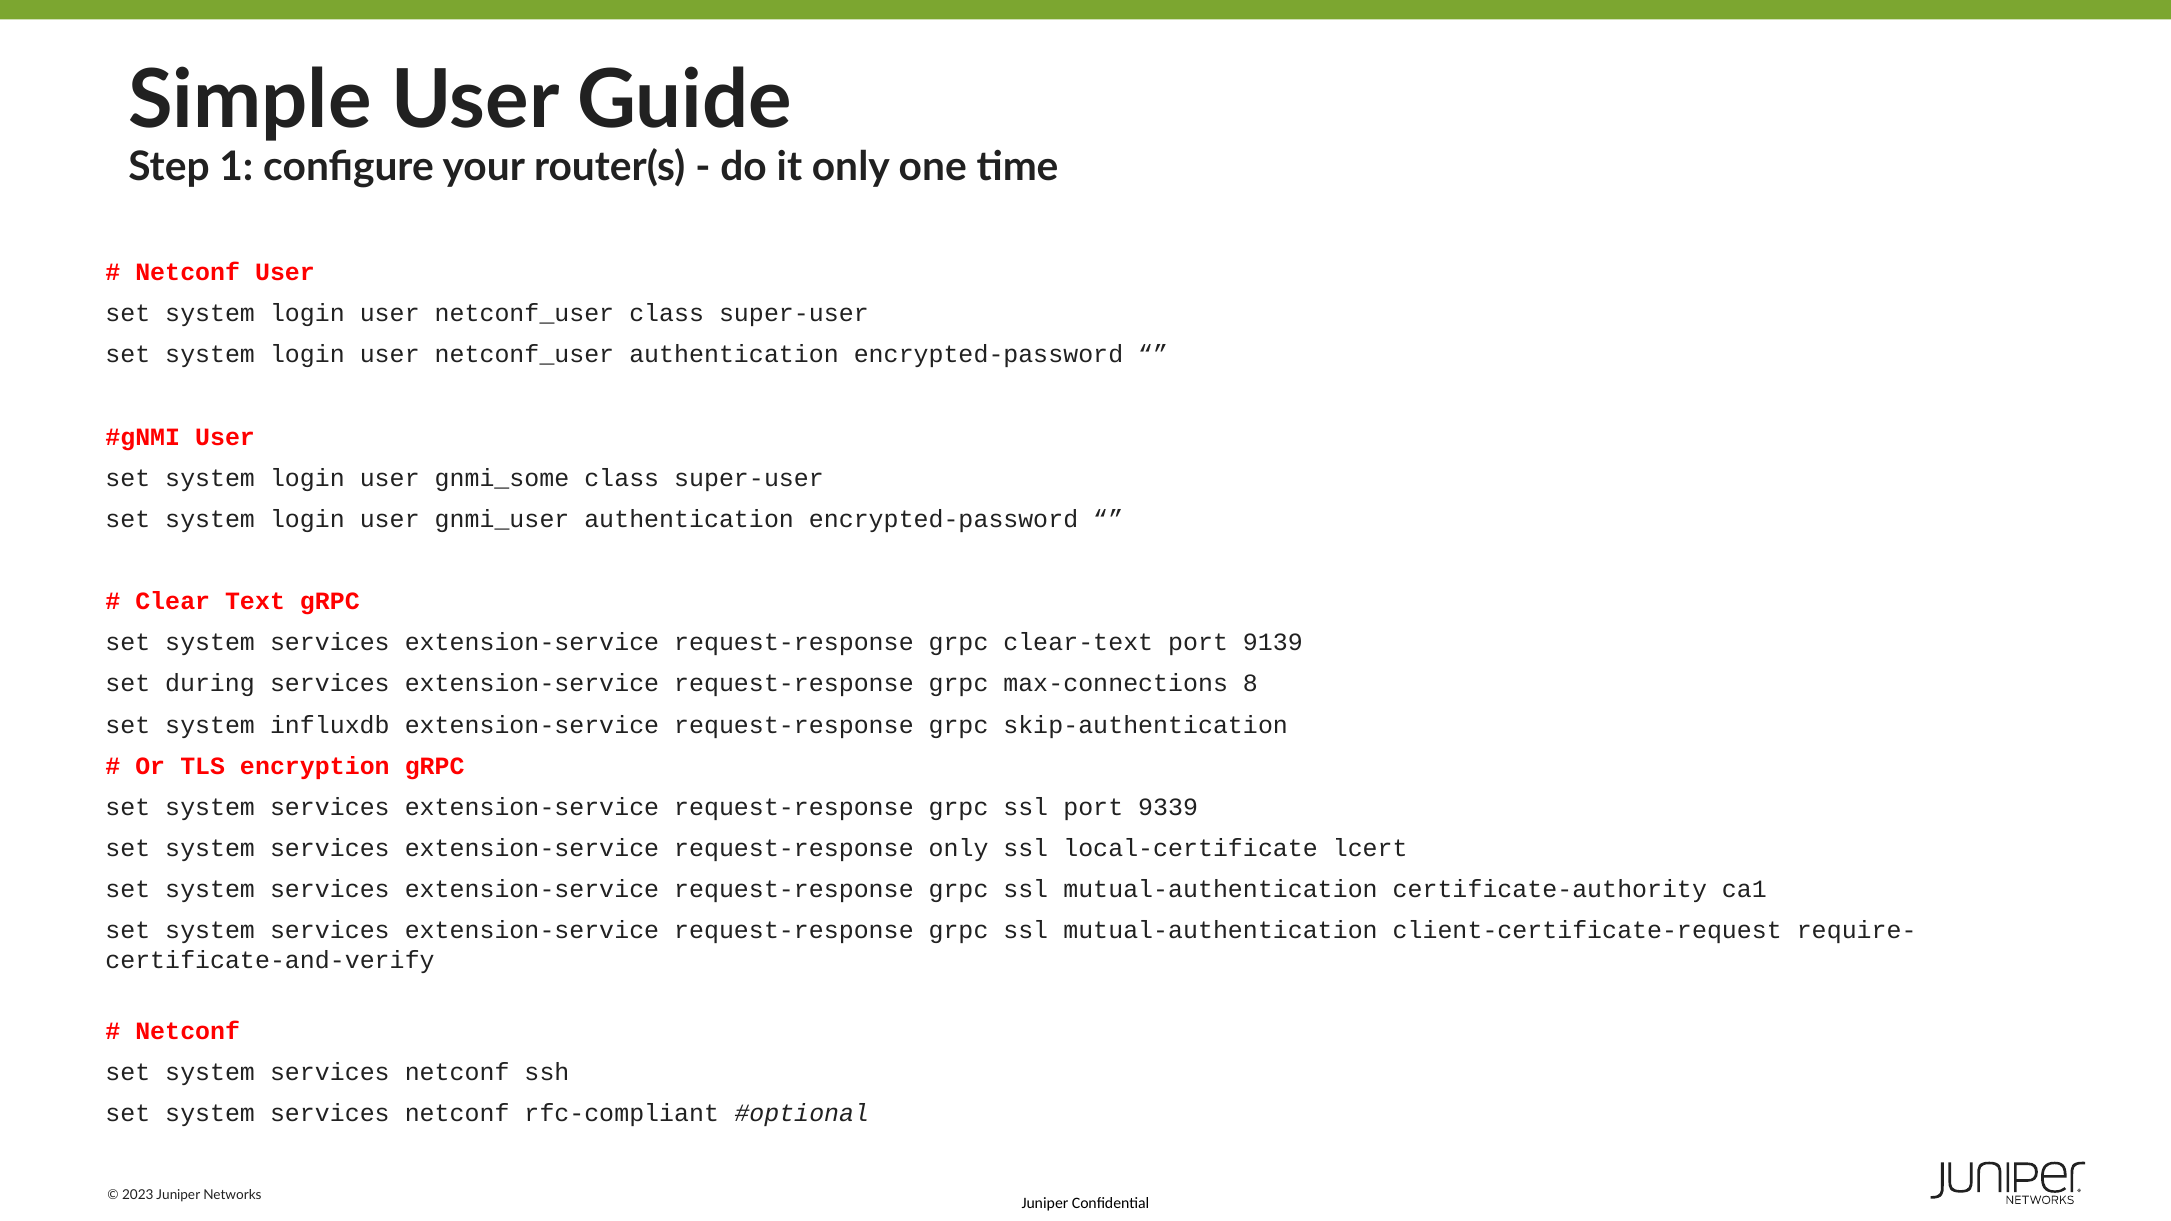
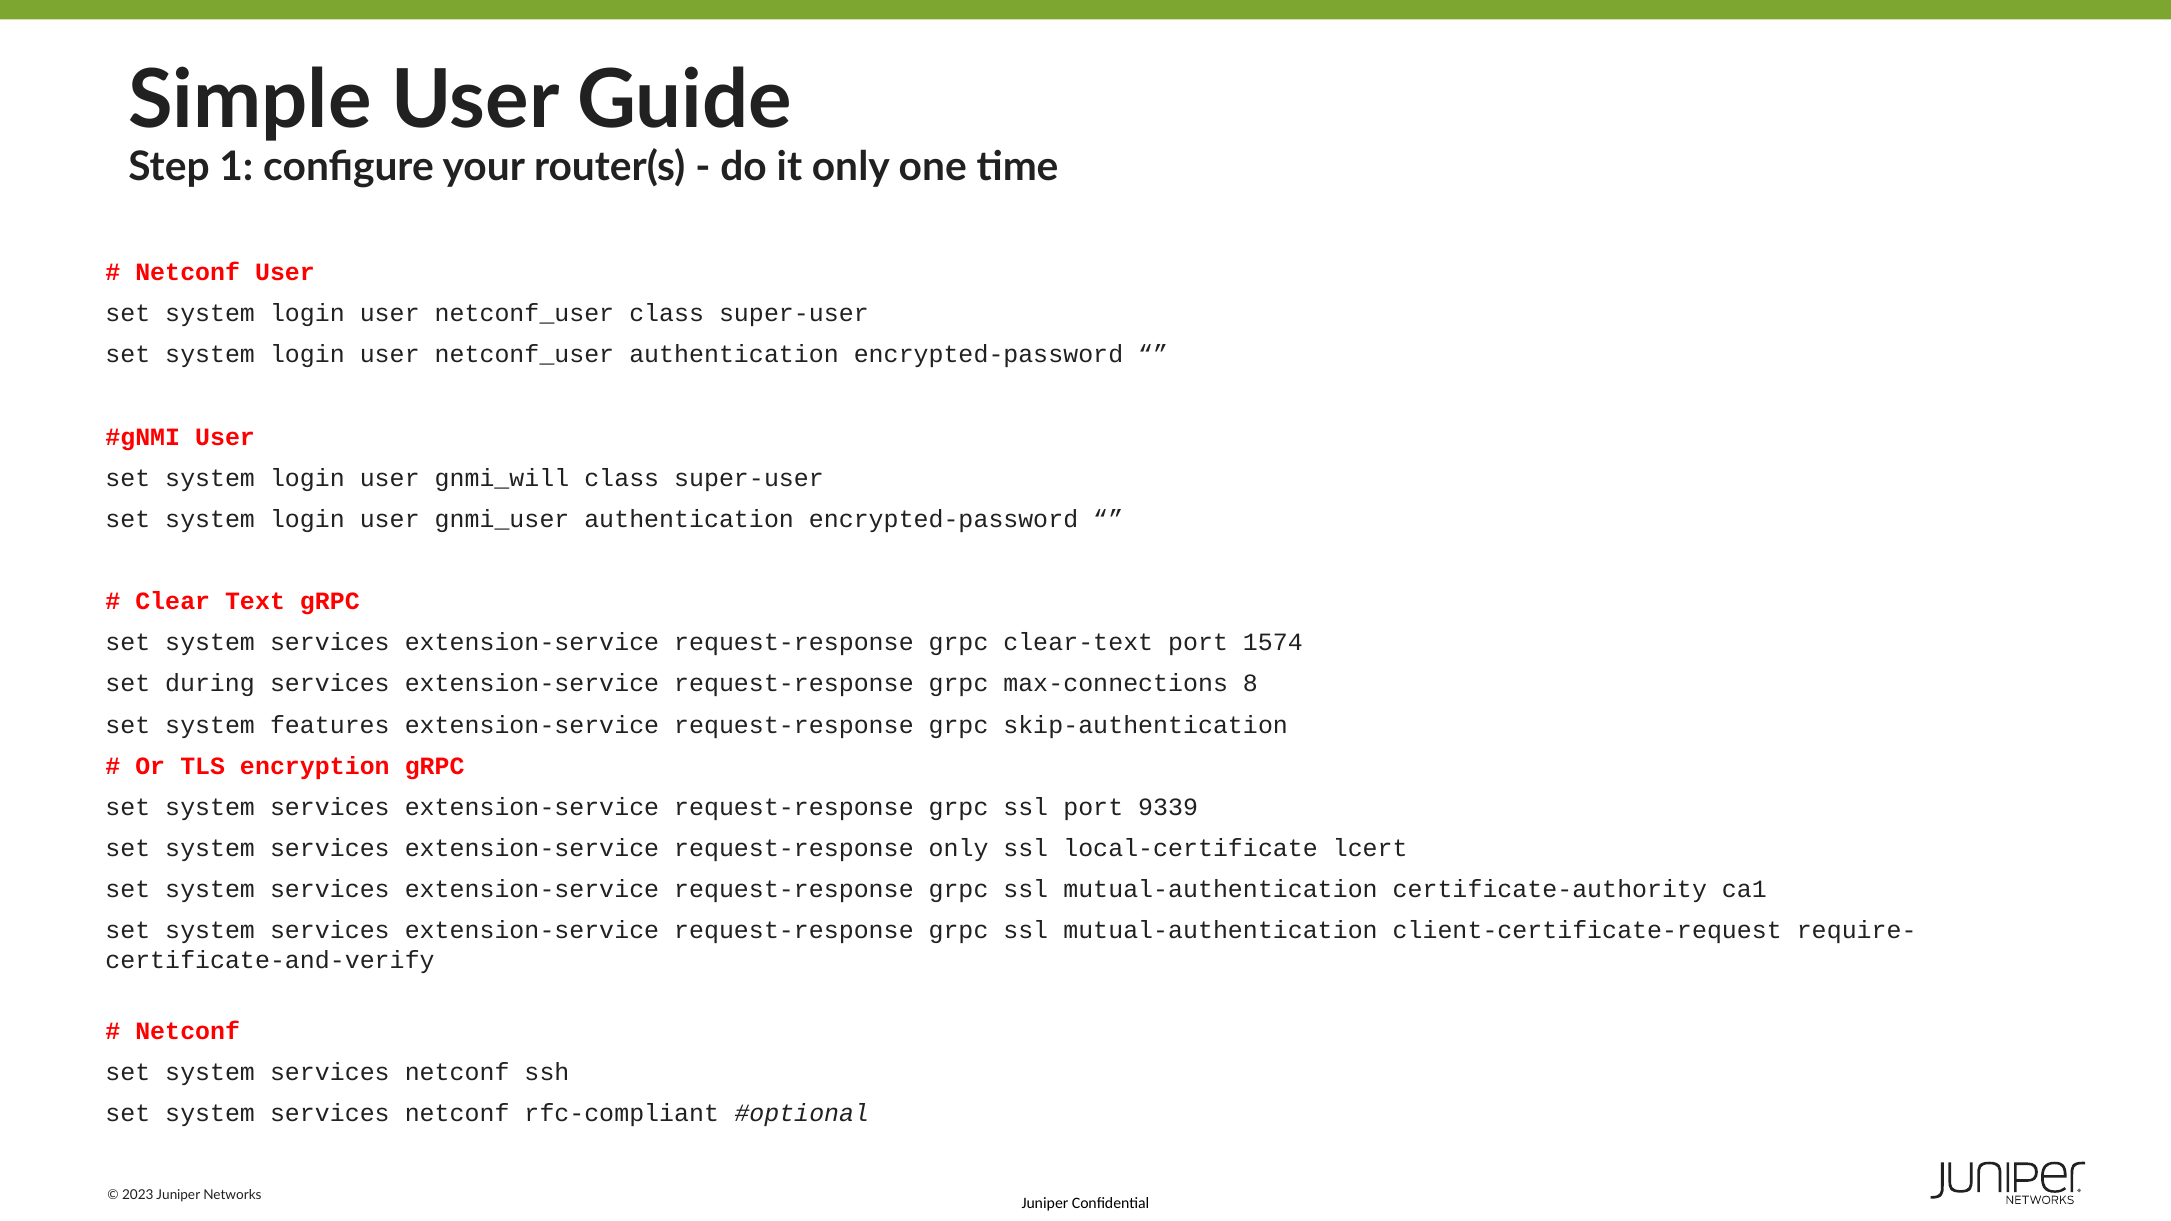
gnmi_some: gnmi_some -> gnmi_will
9139: 9139 -> 1574
influxdb: influxdb -> features
